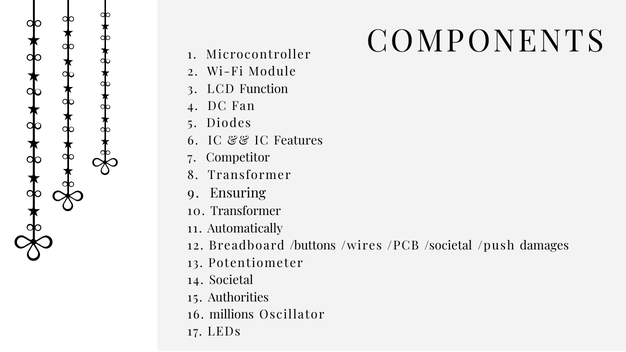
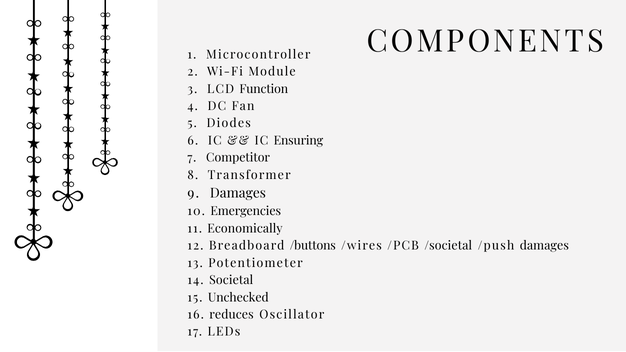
Features: Features -> Ensuring
9 Ensuring: Ensuring -> Damages
10 Transformer: Transformer -> Emergencies
Automatically: Automatically -> Economically
Authorities: Authorities -> Unchecked
millions: millions -> reduces
